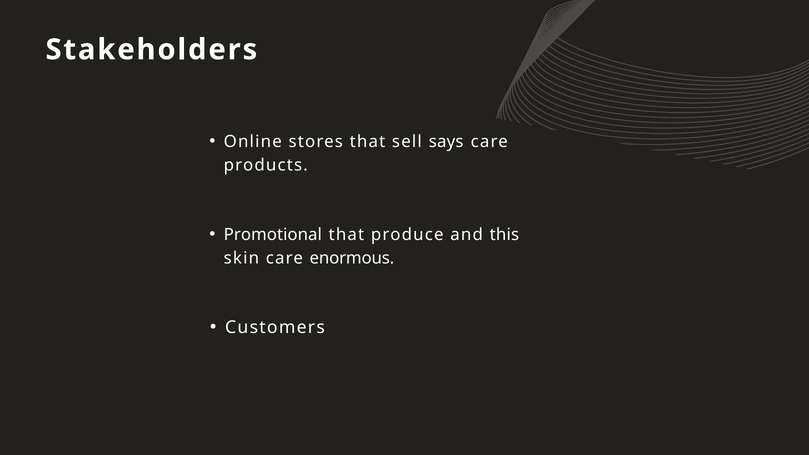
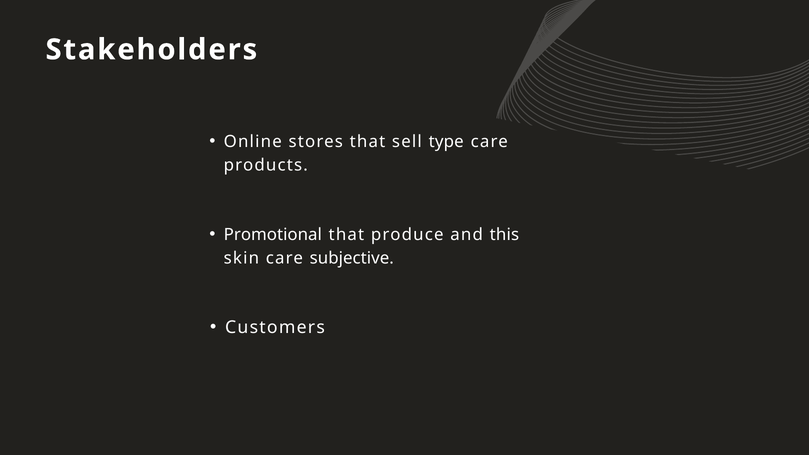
says: says -> type
enormous: enormous -> subjective
